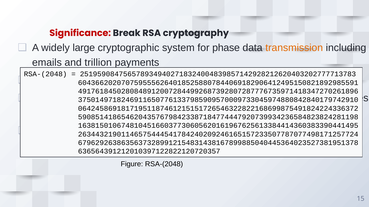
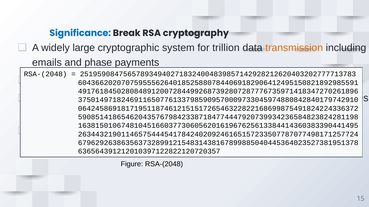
Significance colour: red -> blue
for phase: phase -> trillion
and trillion: trillion -> phase
